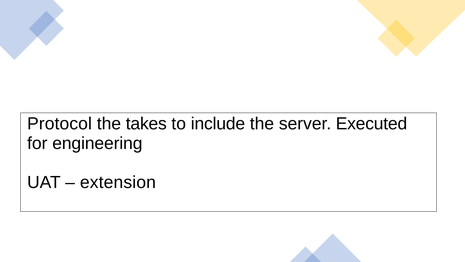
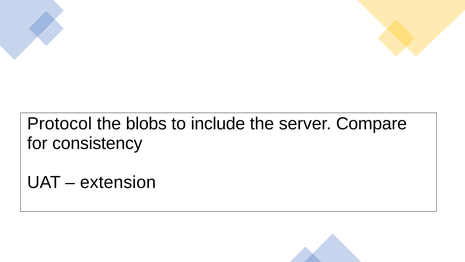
takes: takes -> blobs
Executed: Executed -> Compare
engineering: engineering -> consistency
